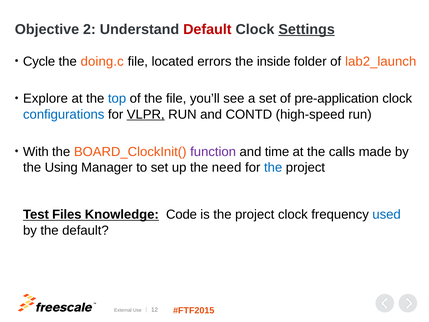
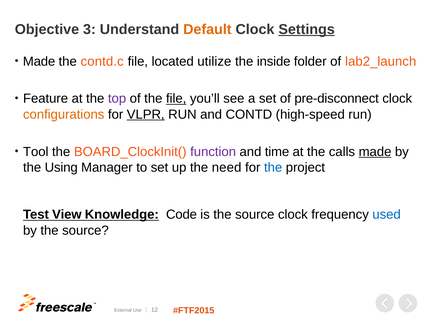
2: 2 -> 3
Default at (207, 29) colour: red -> orange
Cycle at (39, 61): Cycle -> Made
doing.c: doing.c -> contd.c
errors: errors -> utilize
Explore: Explore -> Feature
top colour: blue -> purple
file at (176, 99) underline: none -> present
pre-application: pre-application -> pre-disconnect
configurations colour: blue -> orange
With: With -> Tool
made at (375, 152) underline: none -> present
Files: Files -> View
is the project: project -> source
by the default: default -> source
